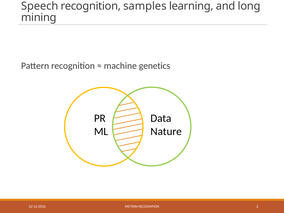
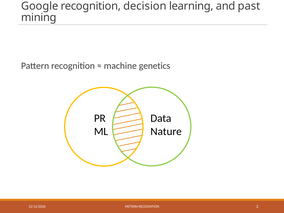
Speech: Speech -> Google
samples: samples -> decision
long: long -> past
